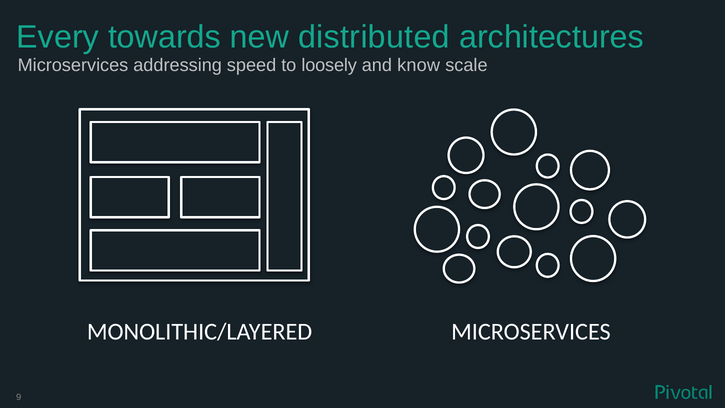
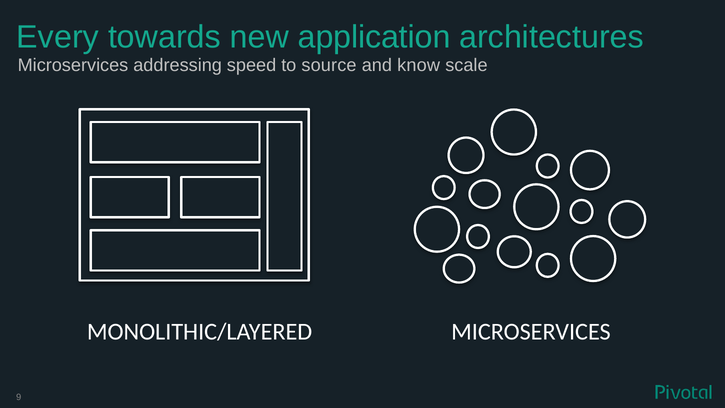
distributed: distributed -> application
loosely: loosely -> source
